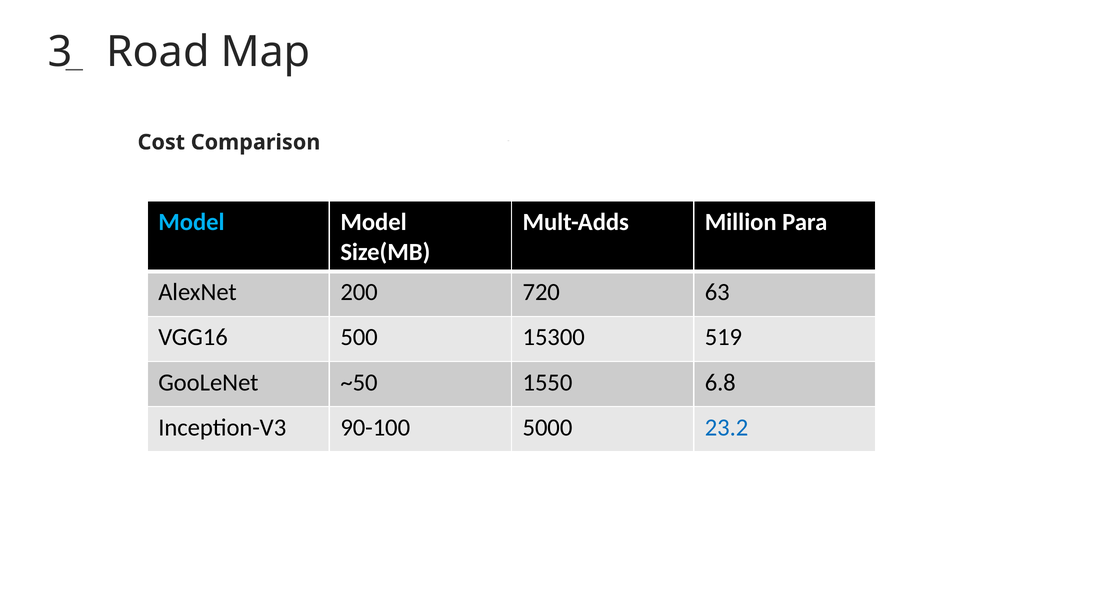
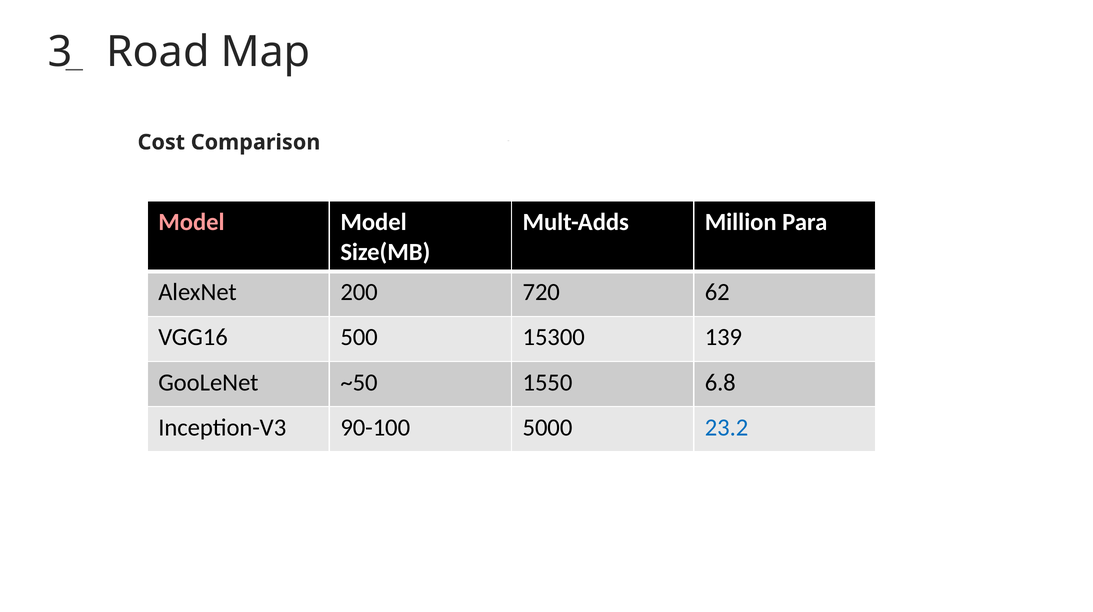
Model at (191, 222) colour: light blue -> pink
63: 63 -> 62
519: 519 -> 139
